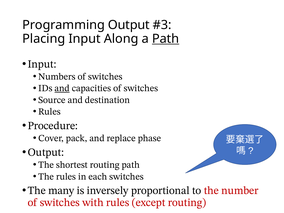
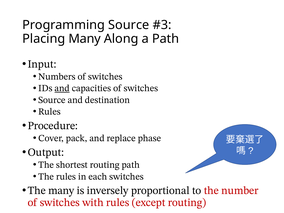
Programming Output: Output -> Source
Placing Input: Input -> Many
Path at (166, 39) underline: present -> none
